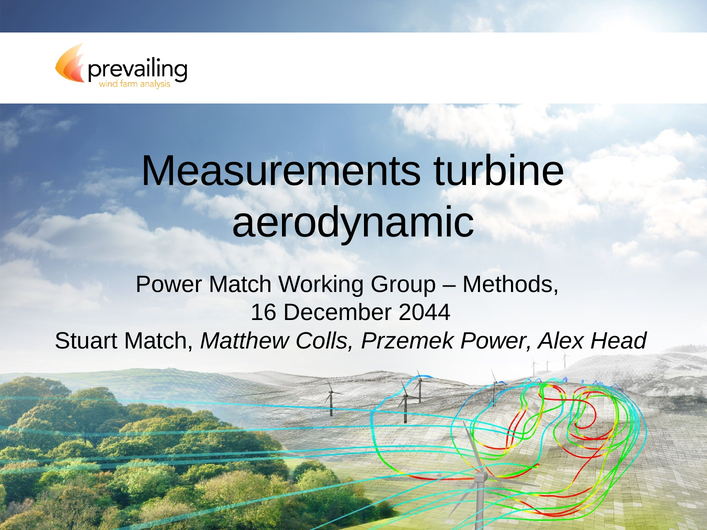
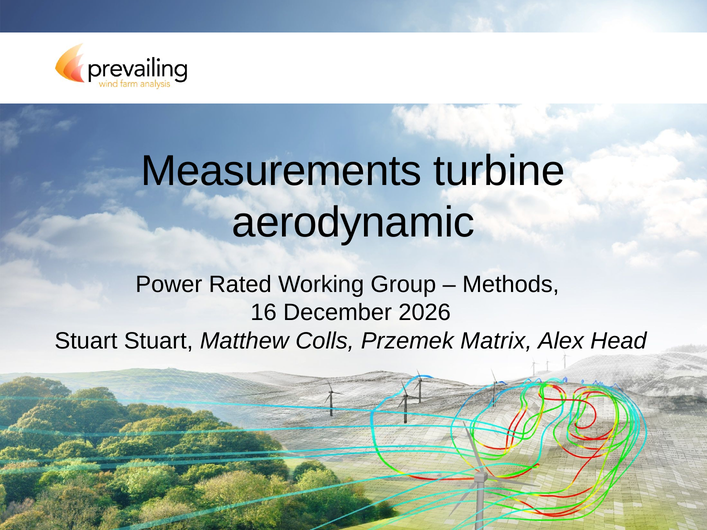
Power Match: Match -> Rated
2044: 2044 -> 2026
Stuart Match: Match -> Stuart
Przemek Power: Power -> Matrix
